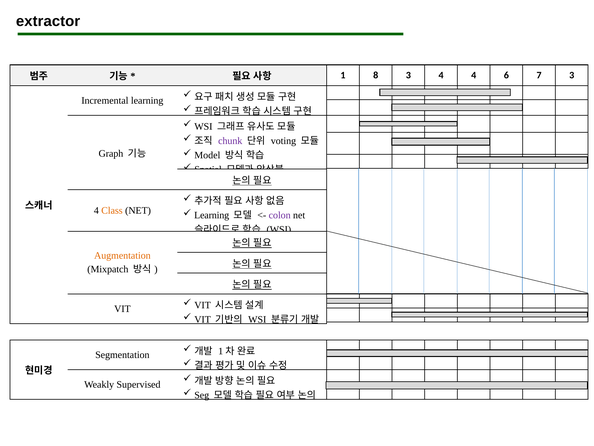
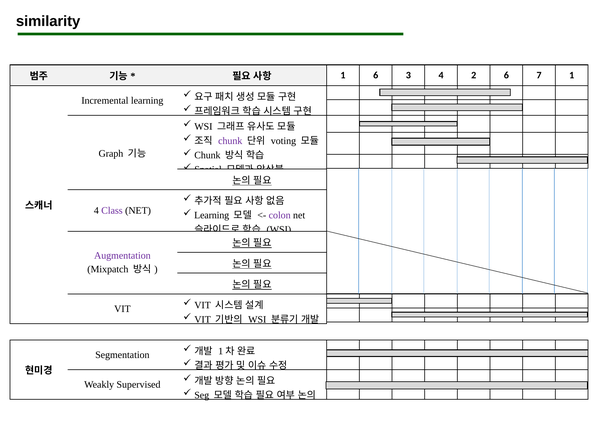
extractor: extractor -> similarity
1 8: 8 -> 6
4 4: 4 -> 2
7 3: 3 -> 1
Model at (207, 155): Model -> Chunk
Class colour: orange -> purple
Augmentation colour: orange -> purple
